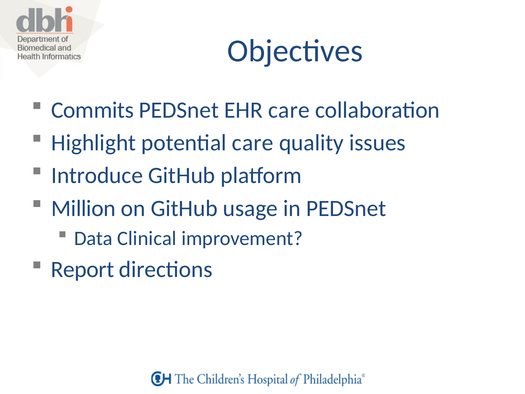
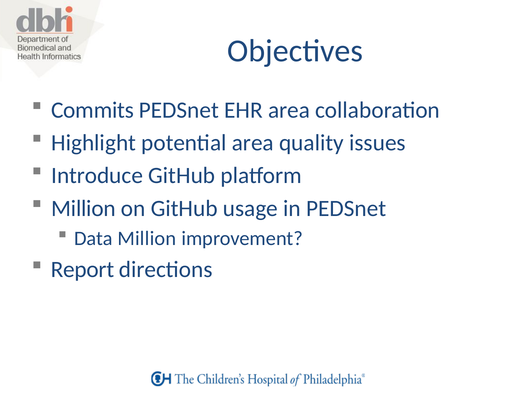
EHR care: care -> area
potential care: care -> area
Data Clinical: Clinical -> Million
